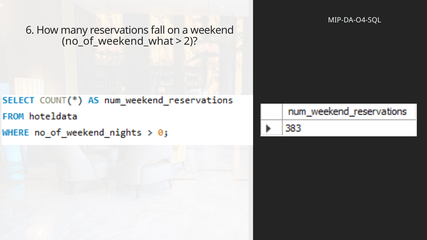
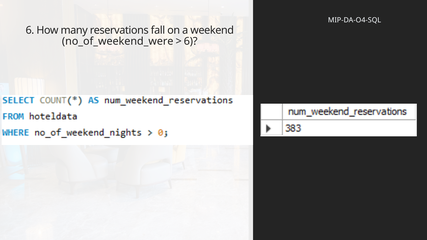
no_of_weekend_what: no_of_weekend_what -> no_of_weekend_were
2 at (191, 41): 2 -> 6
